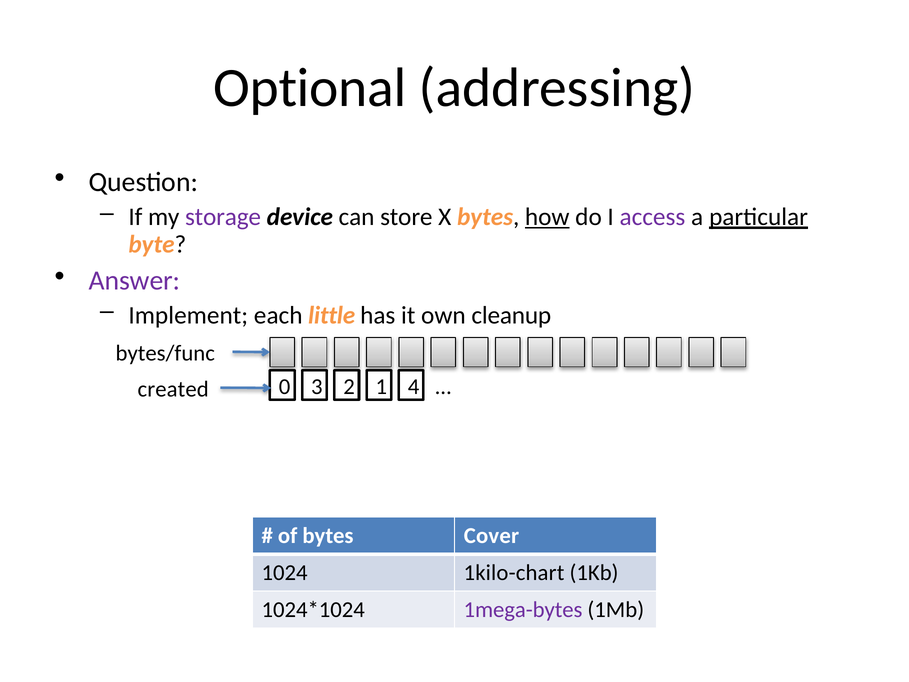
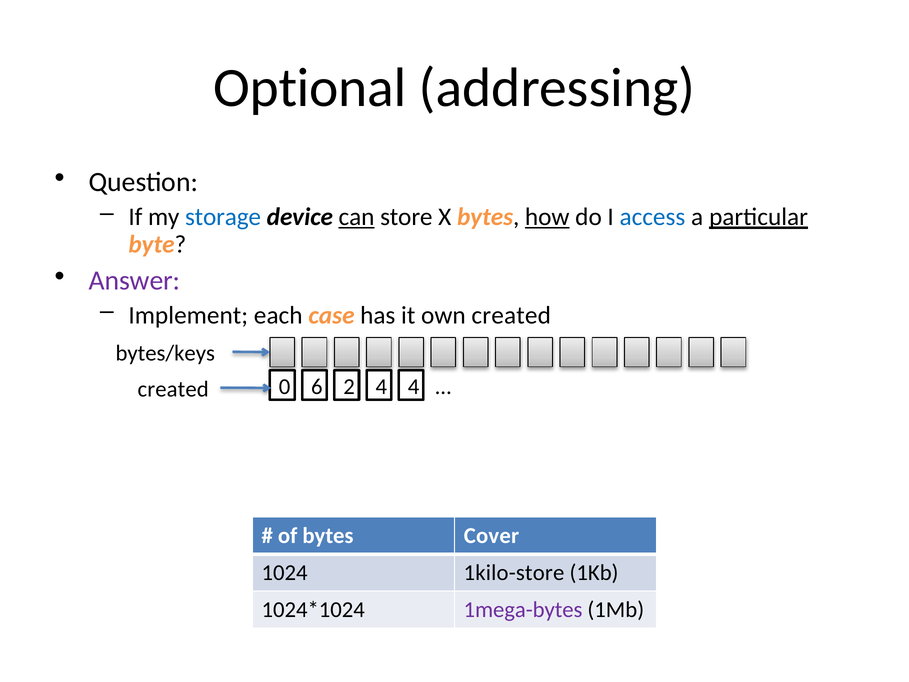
storage colour: purple -> blue
can underline: none -> present
access colour: purple -> blue
little: little -> case
own cleanup: cleanup -> created
bytes/func: bytes/func -> bytes/keys
3: 3 -> 6
2 1: 1 -> 4
1kilo-chart: 1kilo-chart -> 1kilo-store
